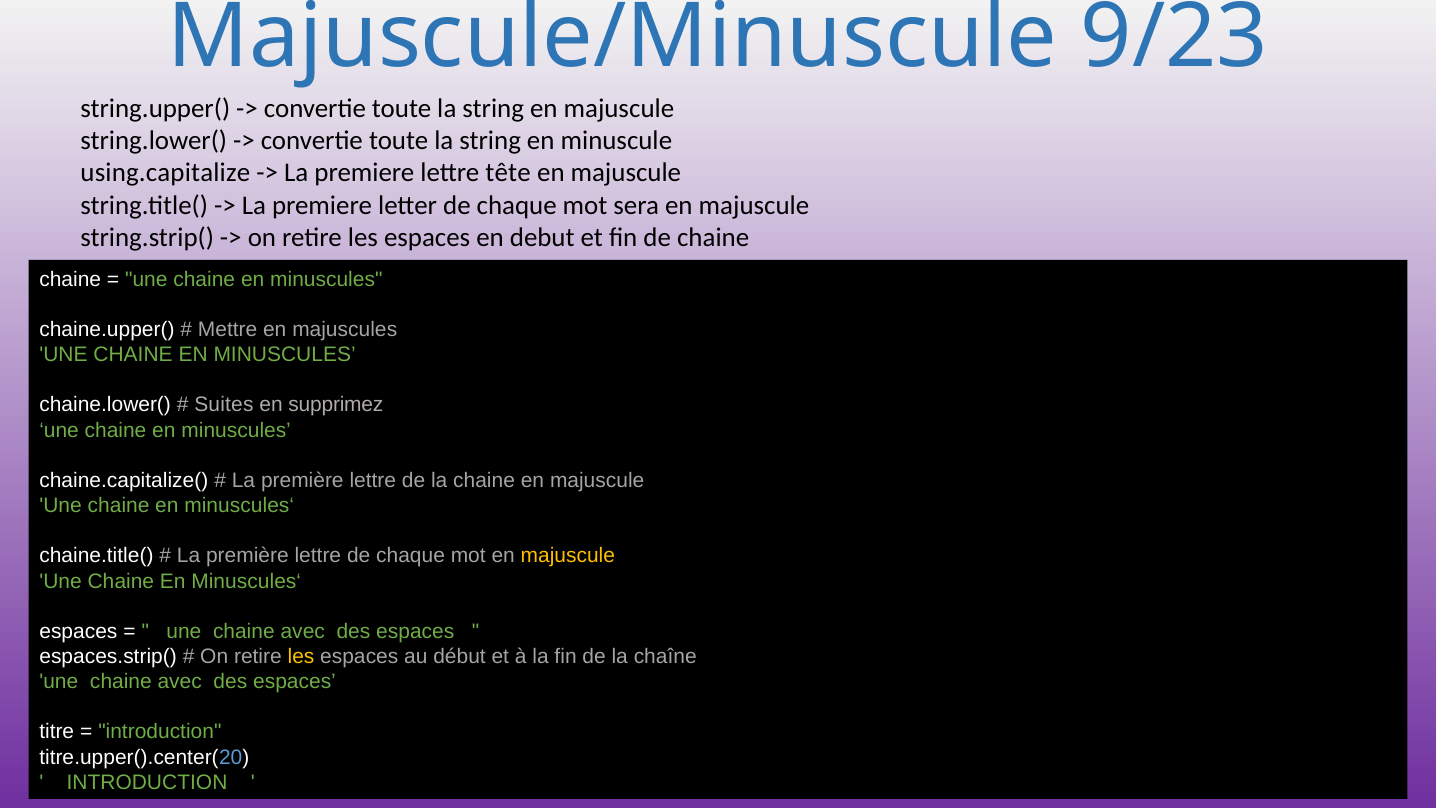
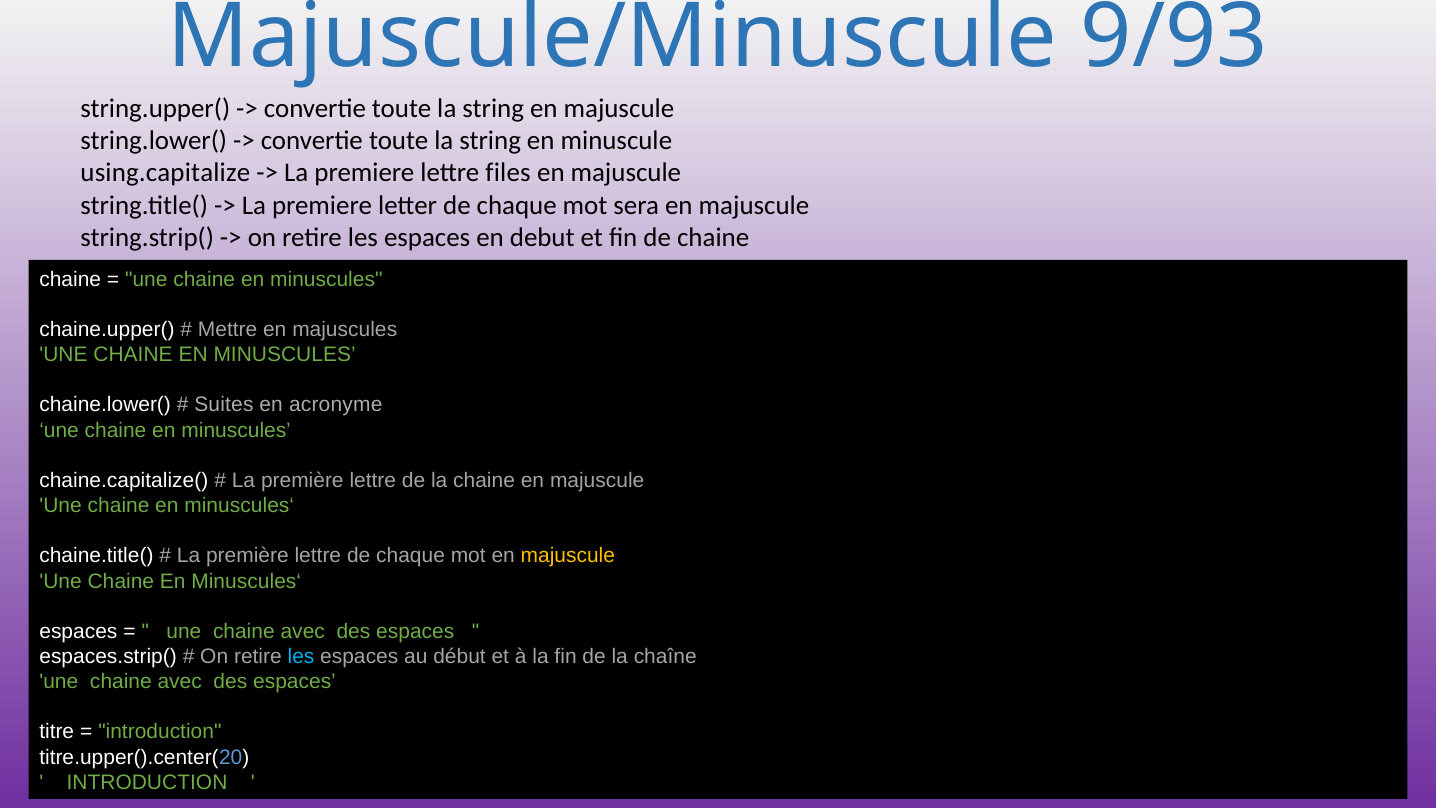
9/23: 9/23 -> 9/93
tête: tête -> files
supprimez: supprimez -> acronyme
les at (301, 656) colour: yellow -> light blue
